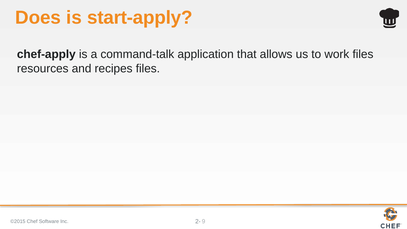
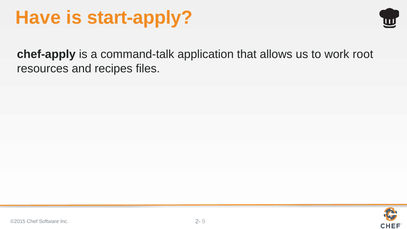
Does: Does -> Have
work files: files -> root
